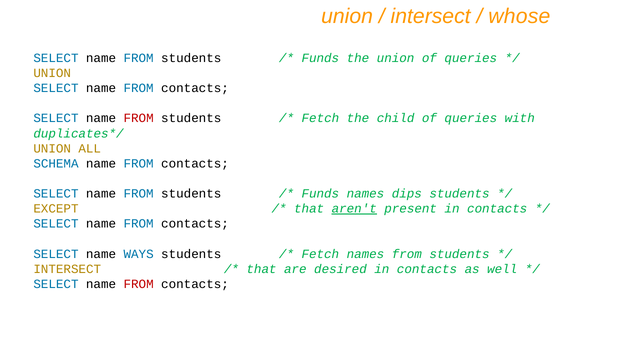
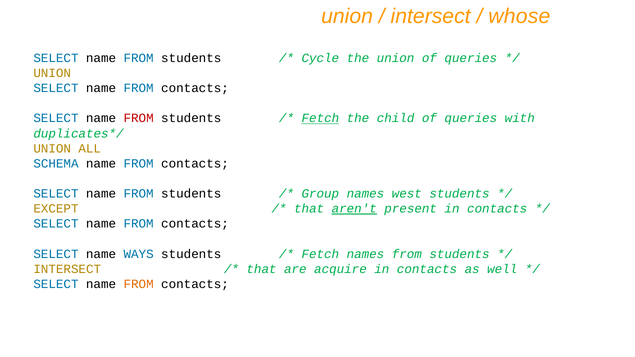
Funds at (320, 58): Funds -> Cycle
Fetch at (320, 118) underline: none -> present
Funds at (320, 194): Funds -> Group
dips: dips -> west
desired: desired -> acquire
FROM at (139, 284) colour: red -> orange
